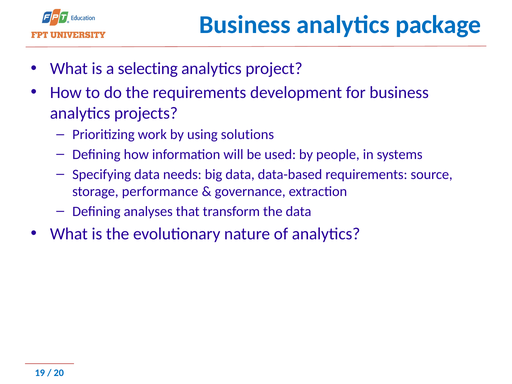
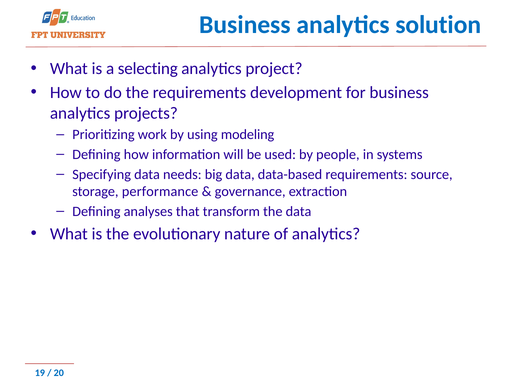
package: package -> solution
solutions: solutions -> modeling
